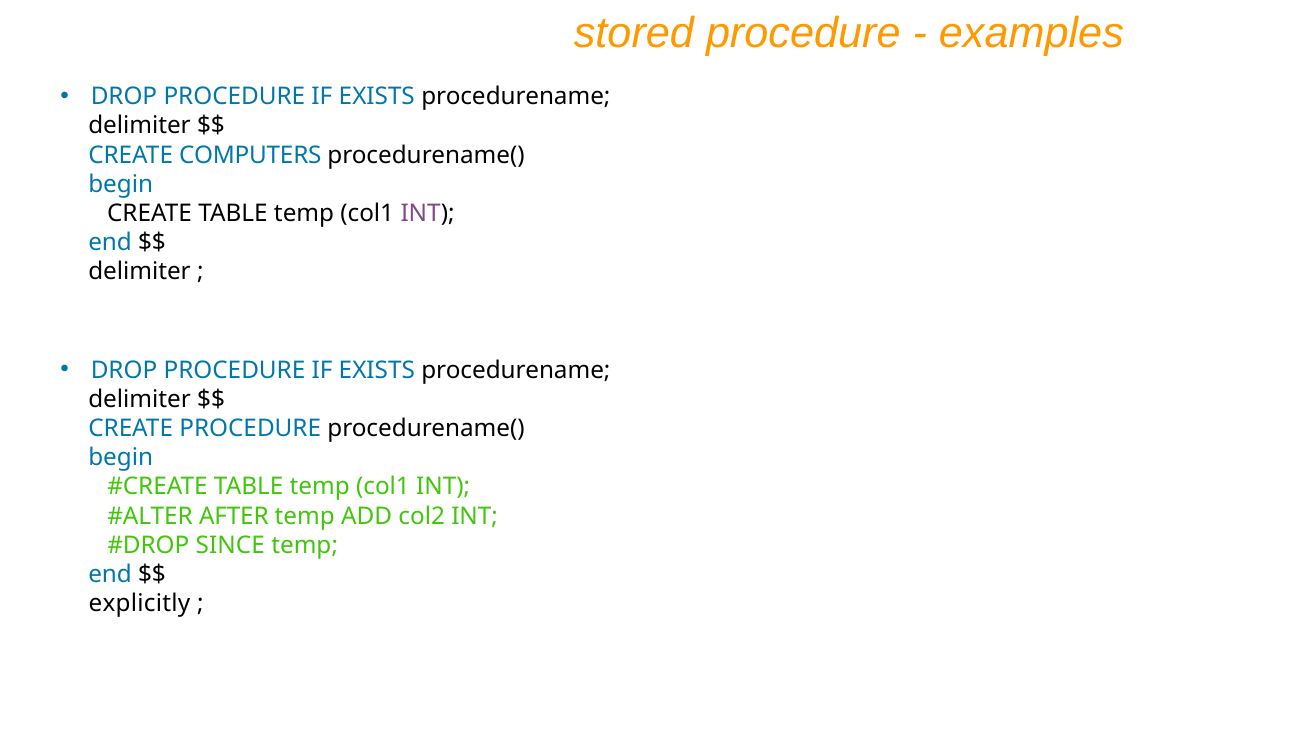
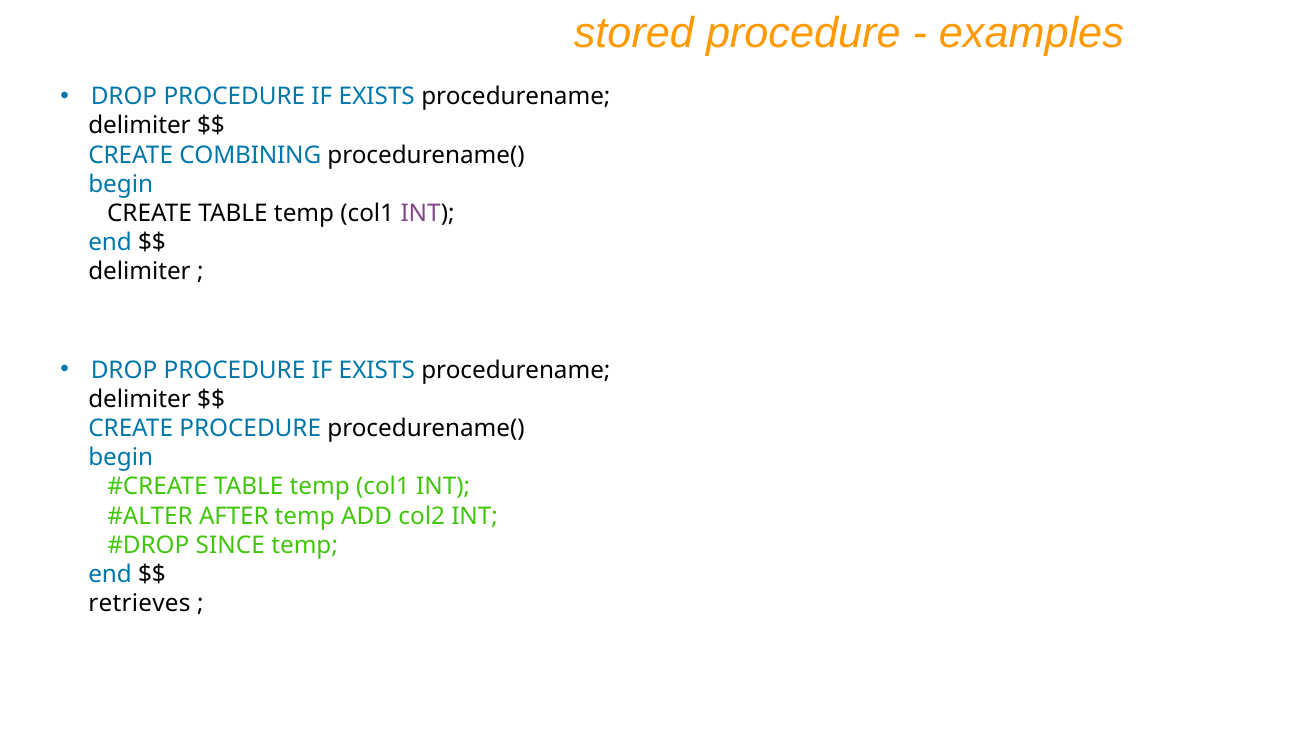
COMPUTERS: COMPUTERS -> COMBINING
explicitly: explicitly -> retrieves
